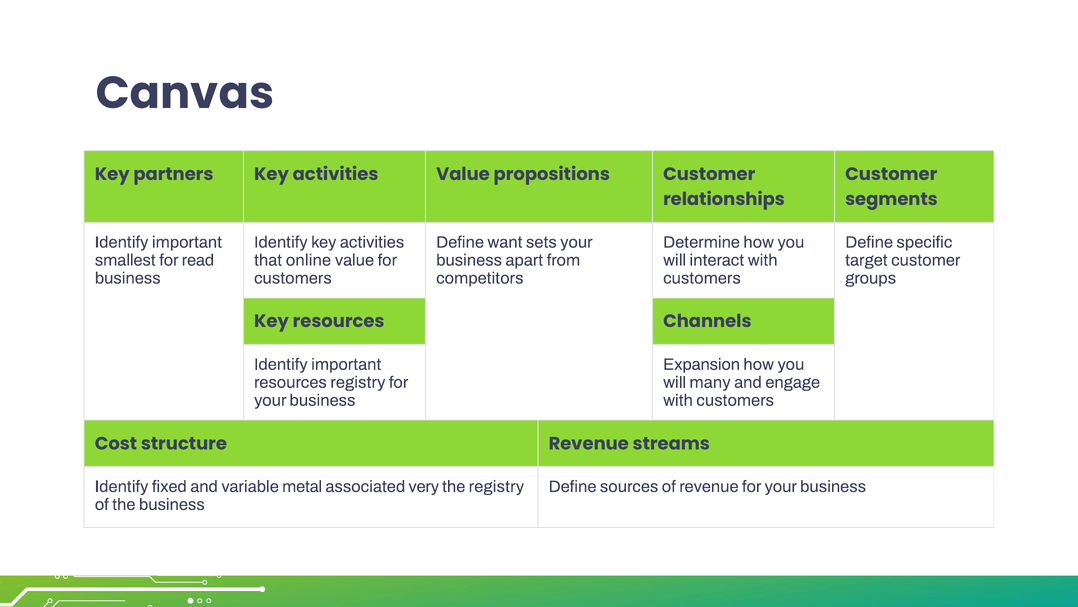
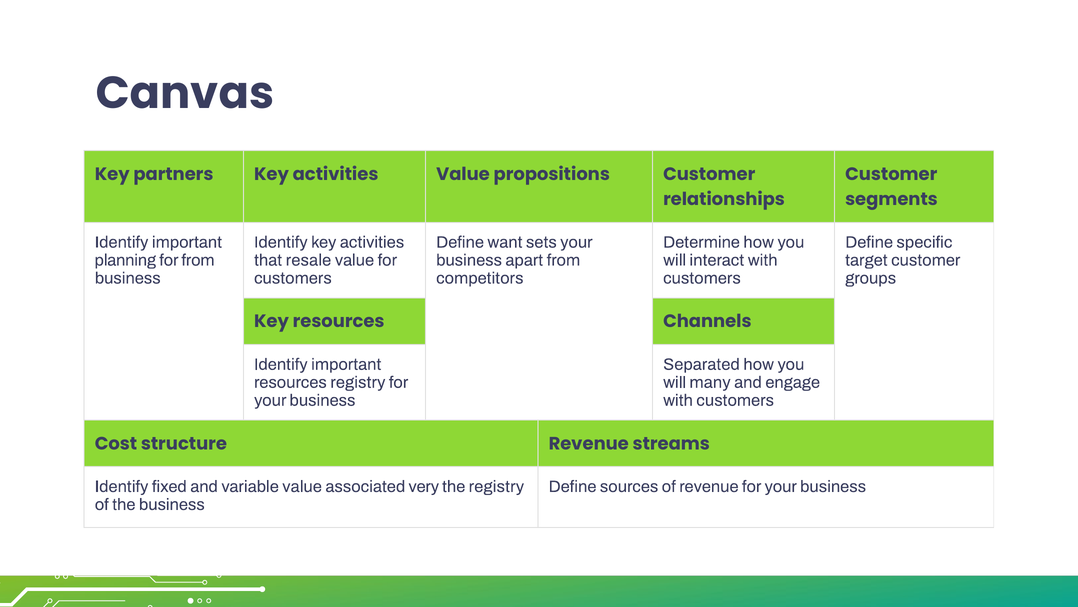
smallest: smallest -> planning
for read: read -> from
online: online -> resale
Expansion: Expansion -> Separated
variable metal: metal -> value
